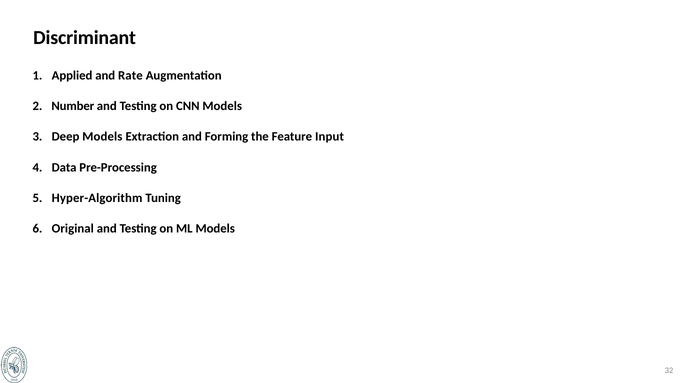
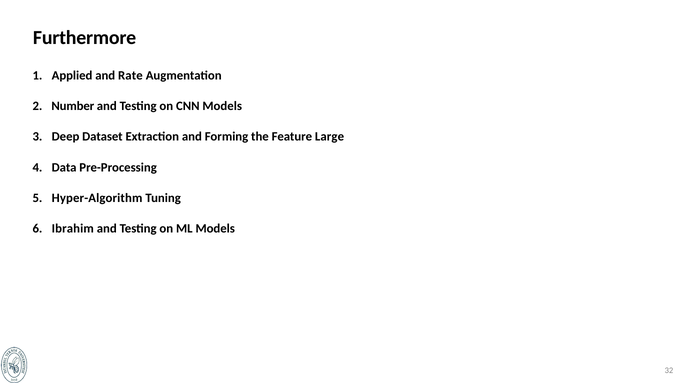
Discriminant: Discriminant -> Furthermore
Deep Models: Models -> Dataset
Input: Input -> Large
Original: Original -> Ibrahim
